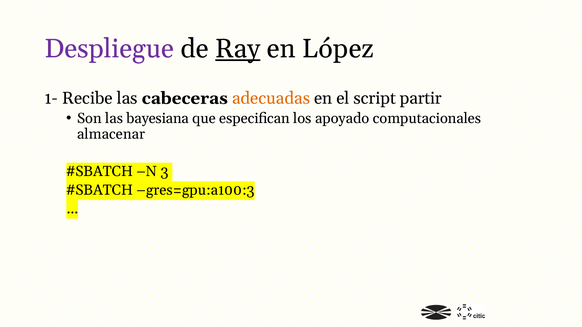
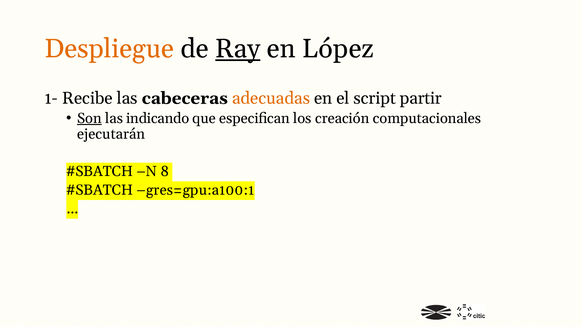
Despliegue colour: purple -> orange
Son underline: none -> present
bayesiana: bayesiana -> indicando
apoyado: apoyado -> creación
almacenar: almacenar -> ejecutarán
3: 3 -> 8
gres=gpu:a100:3: gres=gpu:a100:3 -> gres=gpu:a100:1
